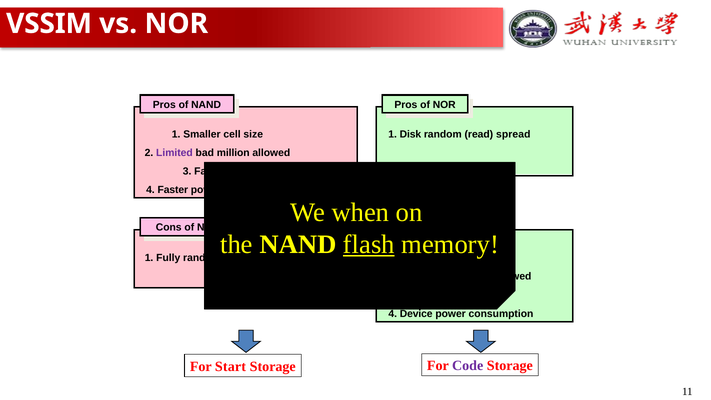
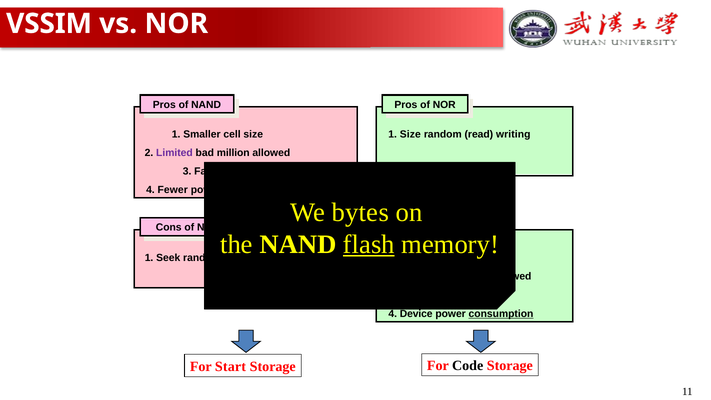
1 Disk: Disk -> Size
read spread: spread -> writing
Faster: Faster -> Fewer
when: when -> bytes
Fully: Fully -> Seek
consumption at (501, 314) underline: none -> present
Code colour: purple -> black
